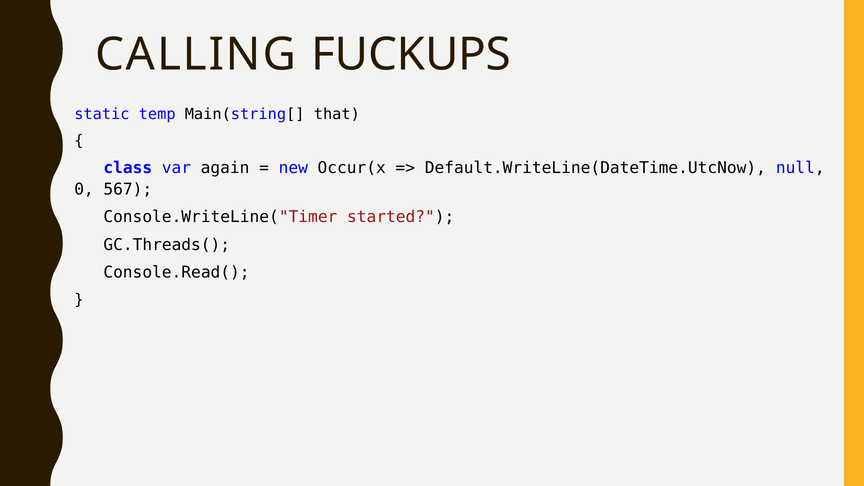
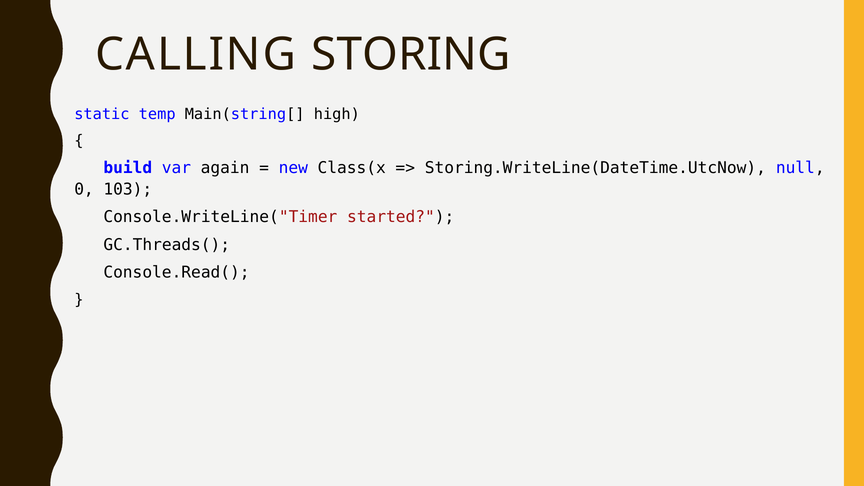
FUCKUPS: FUCKUPS -> STORING
that: that -> high
class: class -> build
Occur(x: Occur(x -> Class(x
Default.WriteLine(DateTime.UtcNow: Default.WriteLine(DateTime.UtcNow -> Storing.WriteLine(DateTime.UtcNow
567: 567 -> 103
